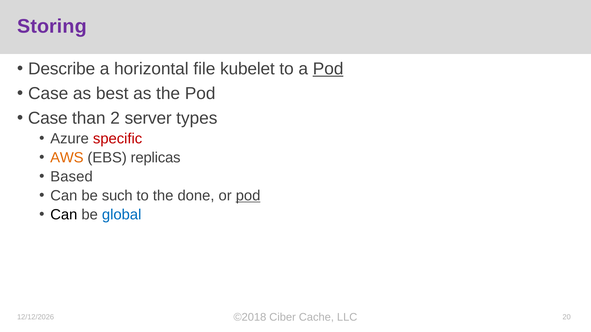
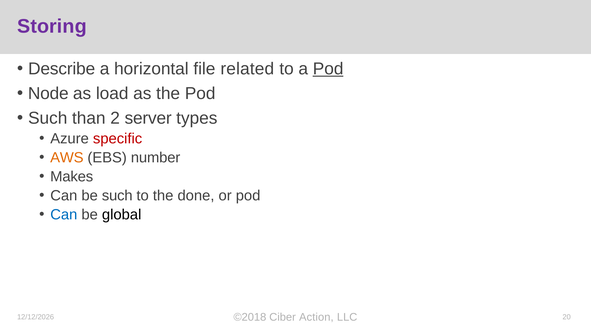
kubelet: kubelet -> related
Case at (48, 94): Case -> Node
best: best -> load
Case at (48, 118): Case -> Such
replicas: replicas -> number
Based: Based -> Makes
pod at (248, 196) underline: present -> none
Can at (64, 215) colour: black -> blue
global colour: blue -> black
Cache: Cache -> Action
